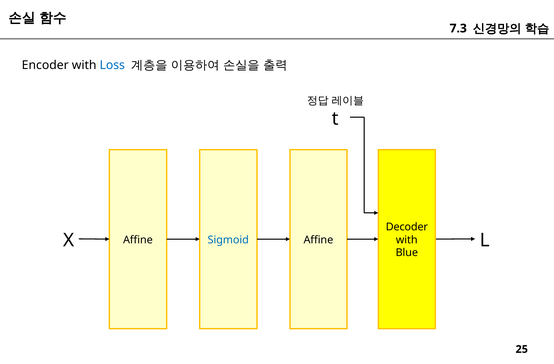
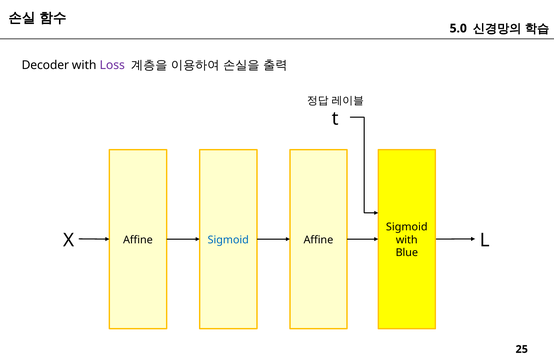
7.3: 7.3 -> 5.0
Encoder: Encoder -> Decoder
Loss colour: blue -> purple
Decoder at (407, 227): Decoder -> Sigmoid
